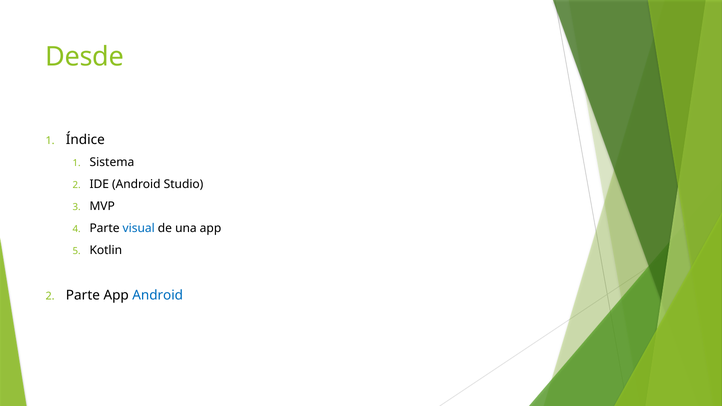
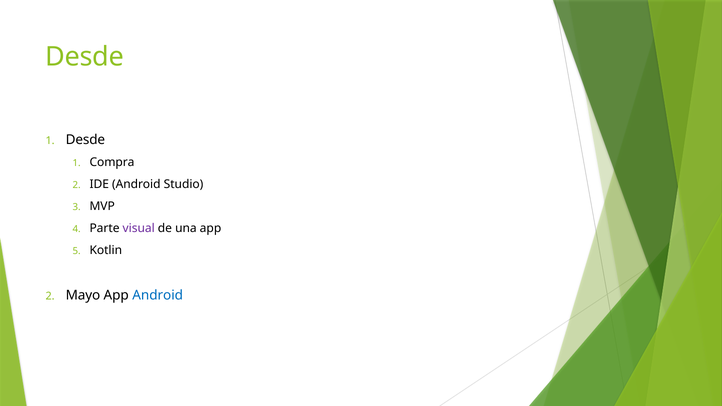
Índice at (85, 140): Índice -> Desde
Sistema: Sistema -> Compra
visual colour: blue -> purple
Parte at (83, 295): Parte -> Mayo
